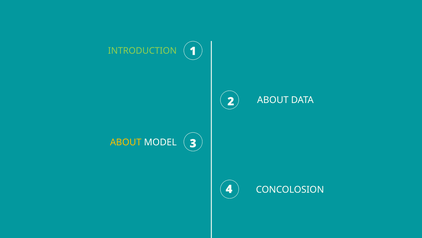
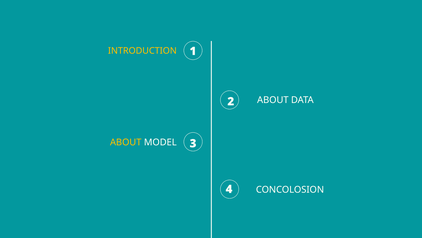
INTRODUCTION colour: light green -> yellow
